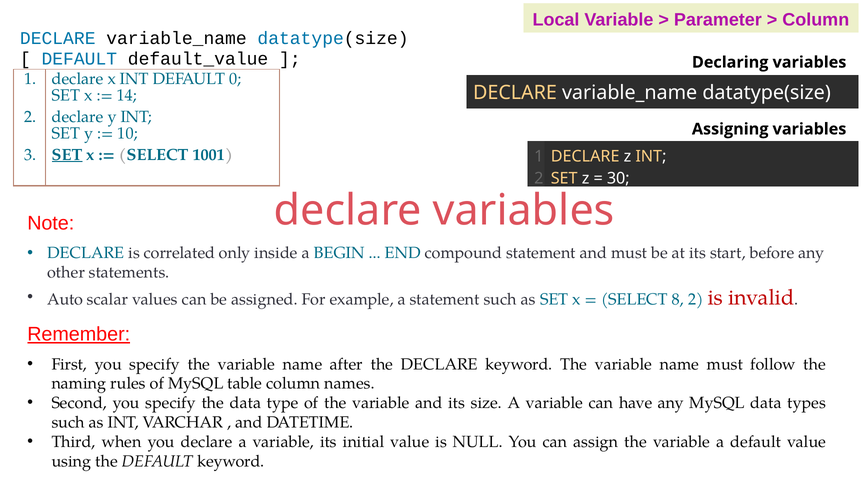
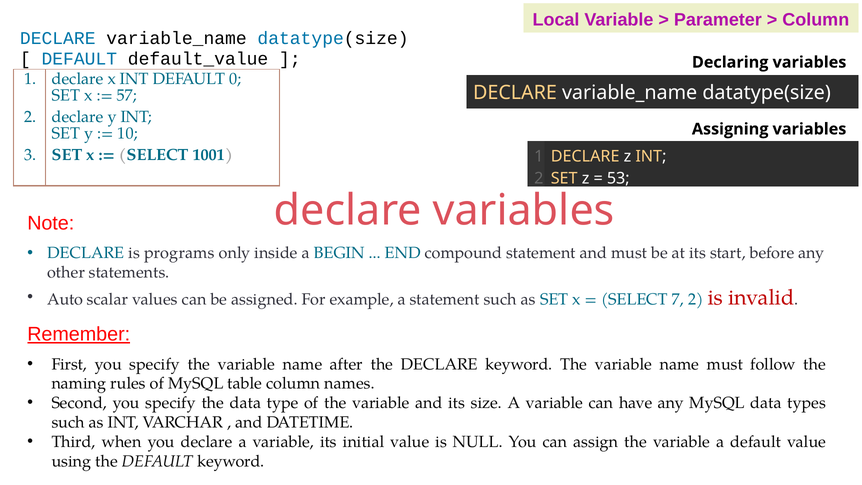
14: 14 -> 57
SET at (67, 155) underline: present -> none
30: 30 -> 53
correlated: correlated -> programs
8: 8 -> 7
